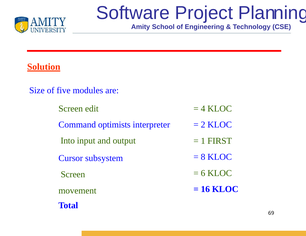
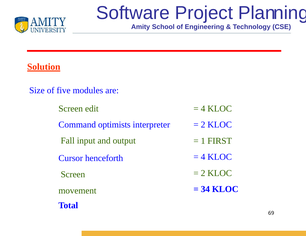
Into: Into -> Fall
8 at (203, 157): 8 -> 4
subsystem: subsystem -> henceforth
6 at (203, 173): 6 -> 2
16: 16 -> 34
